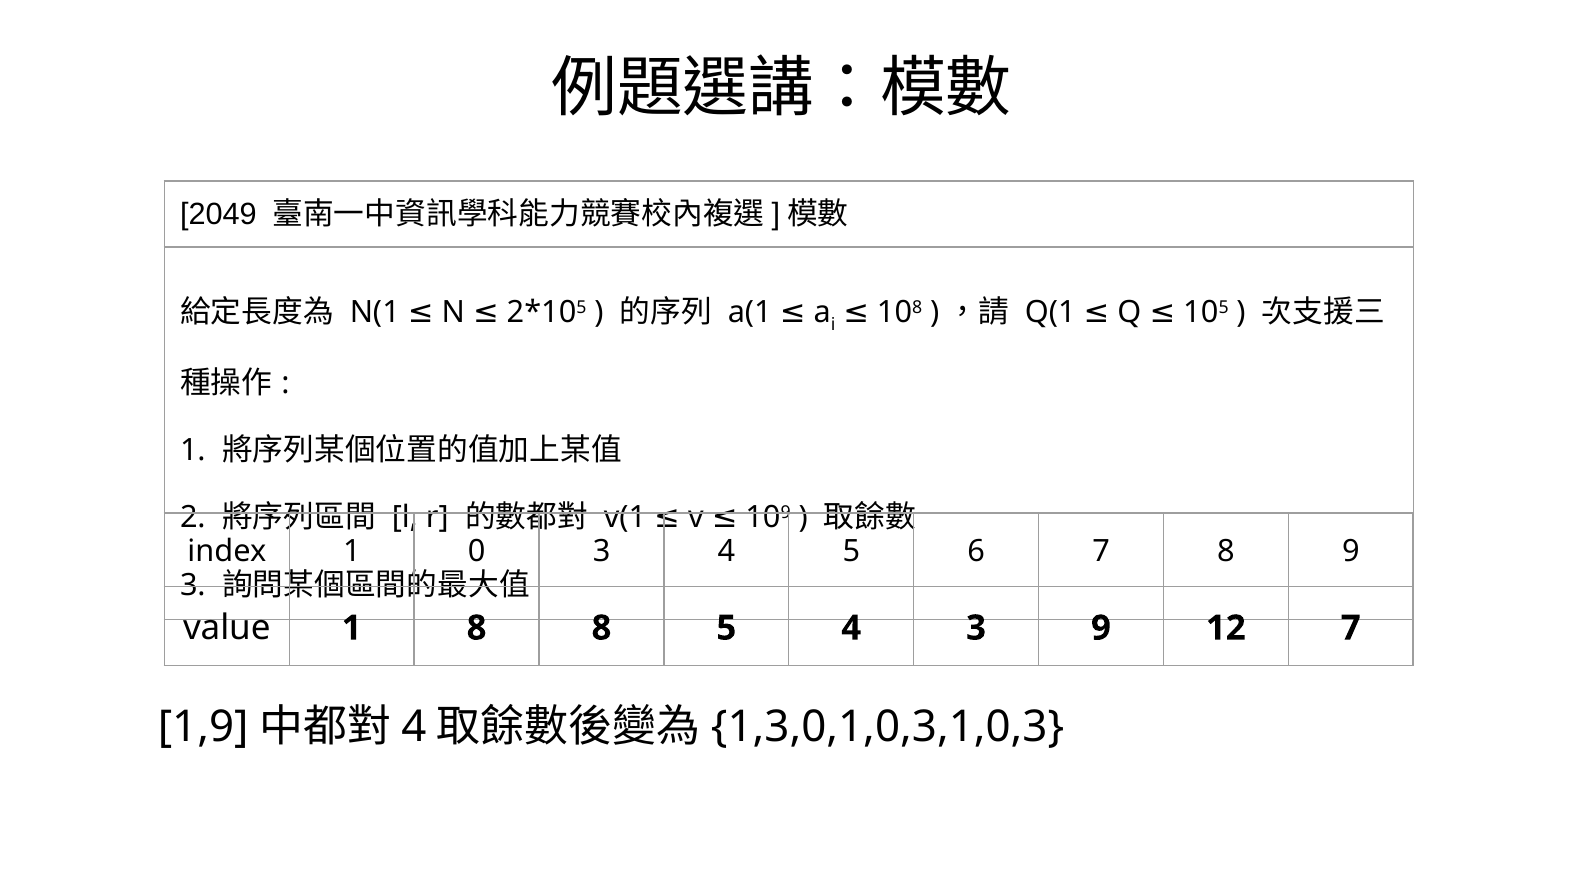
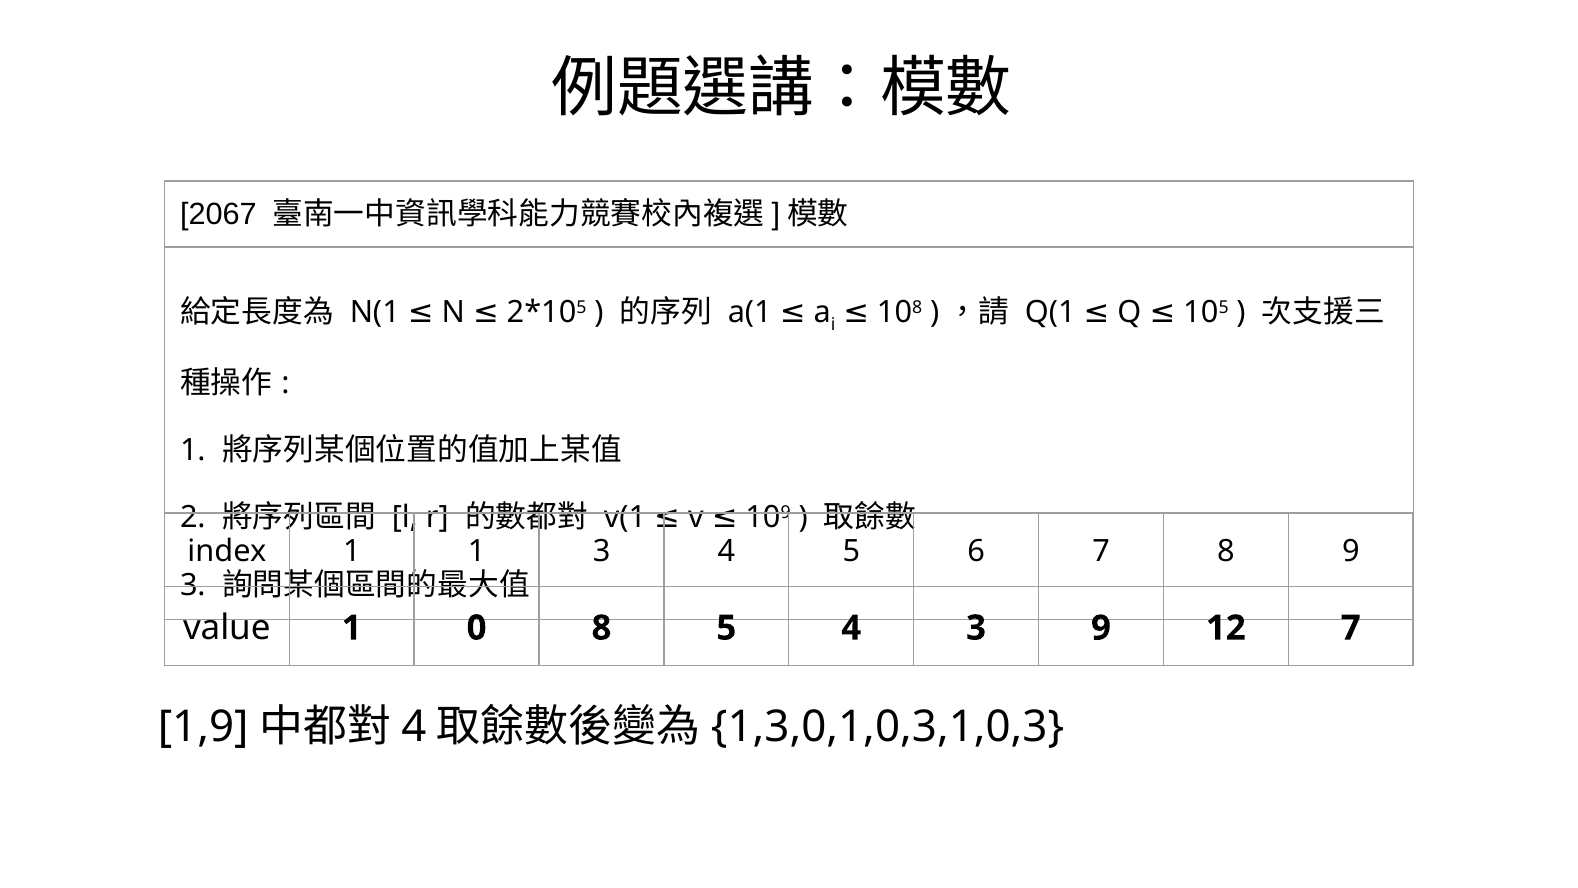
2049: 2049 -> 2067
1 0: 0 -> 1
1 8: 8 -> 0
